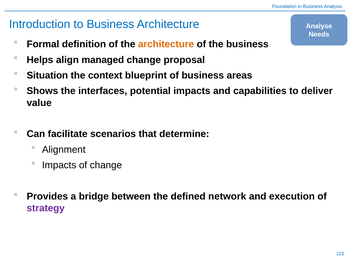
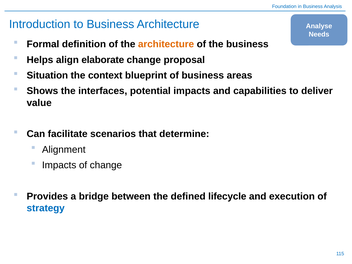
managed: managed -> elaborate
network: network -> lifecycle
strategy colour: purple -> blue
